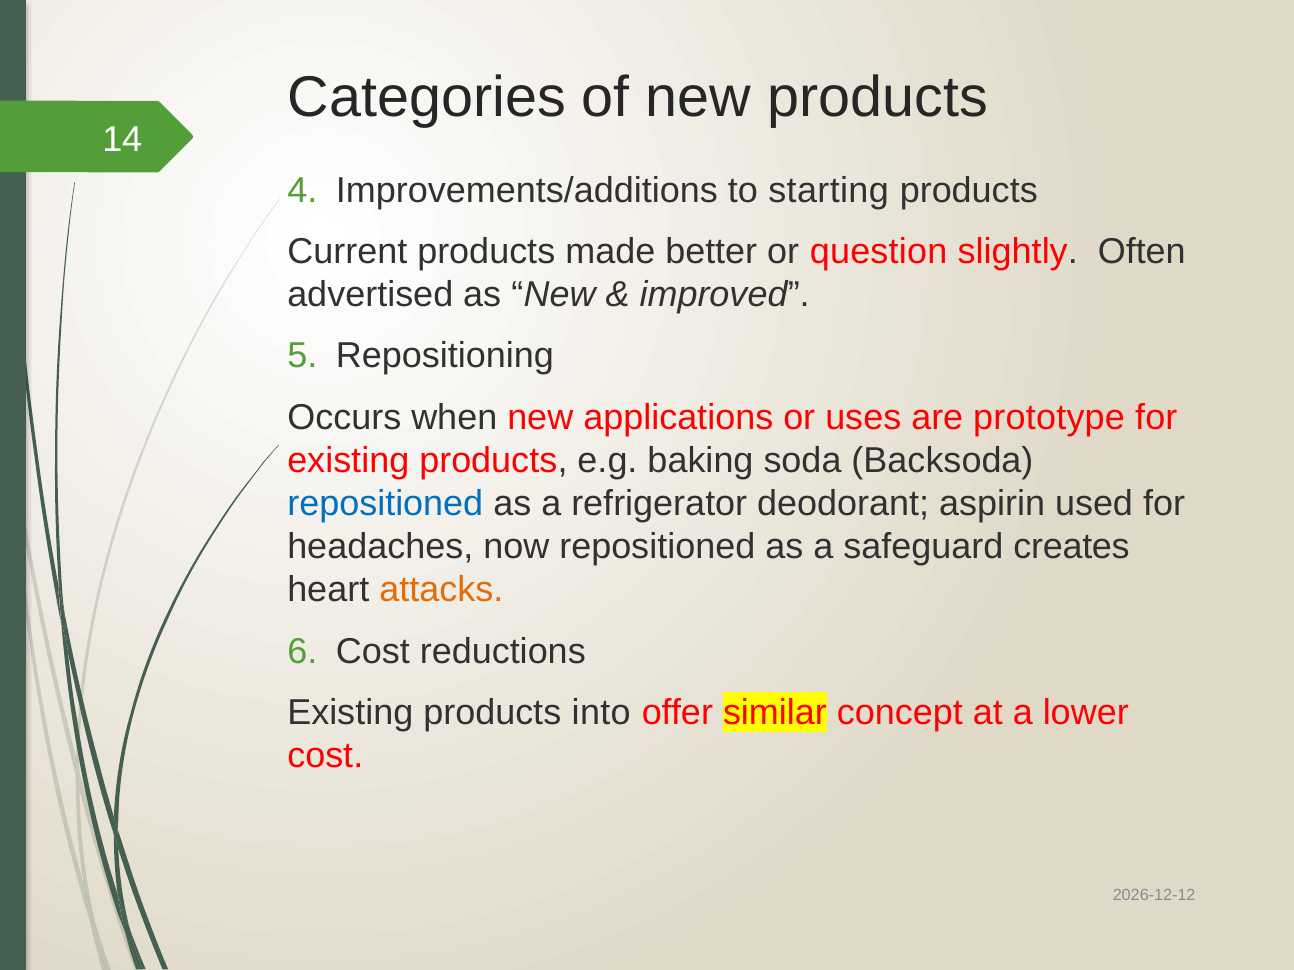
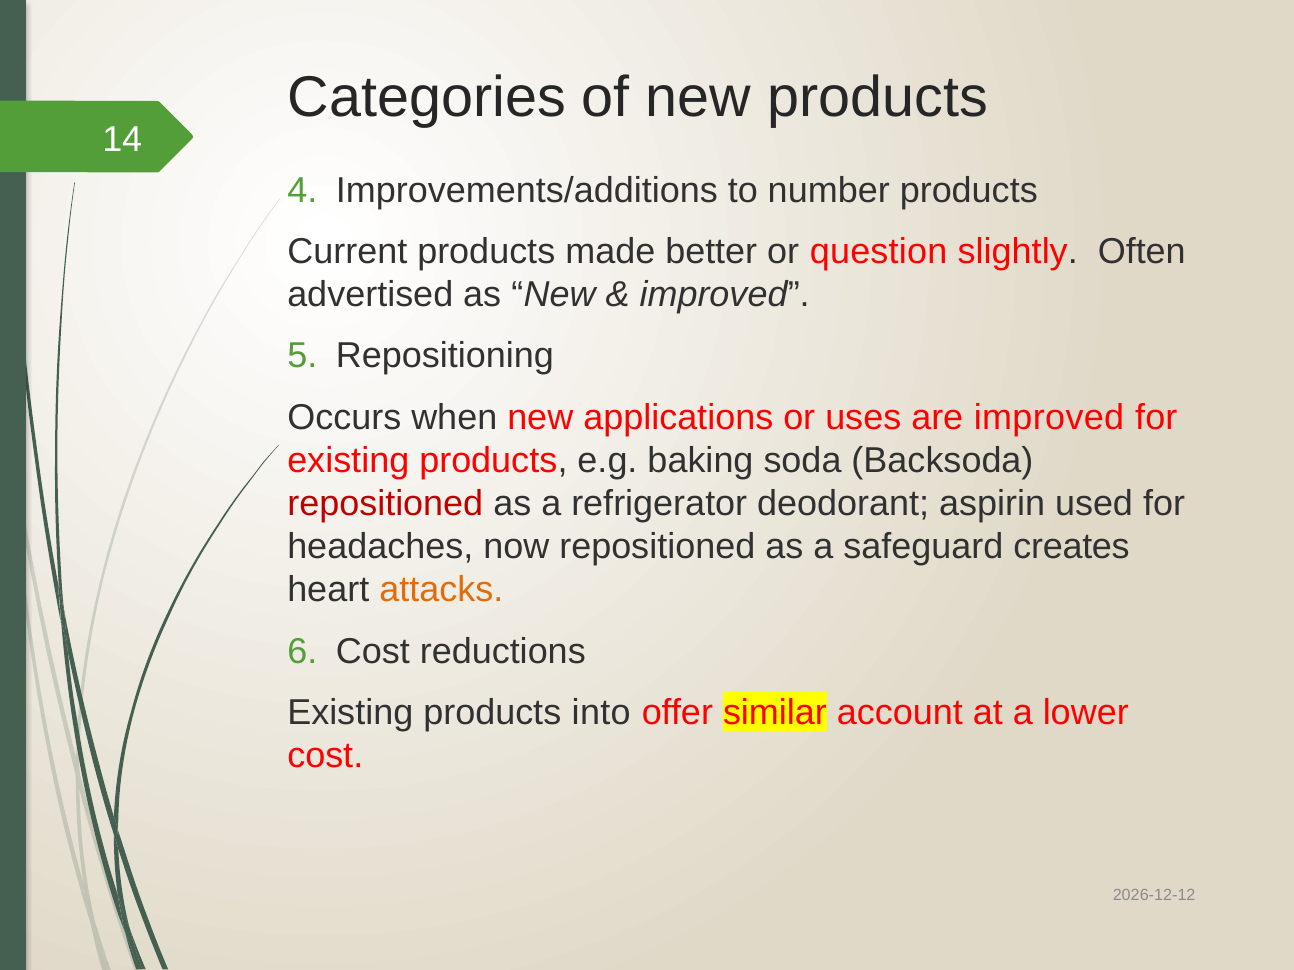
starting: starting -> number
are prototype: prototype -> improved
repositioned at (385, 504) colour: blue -> red
concept: concept -> account
